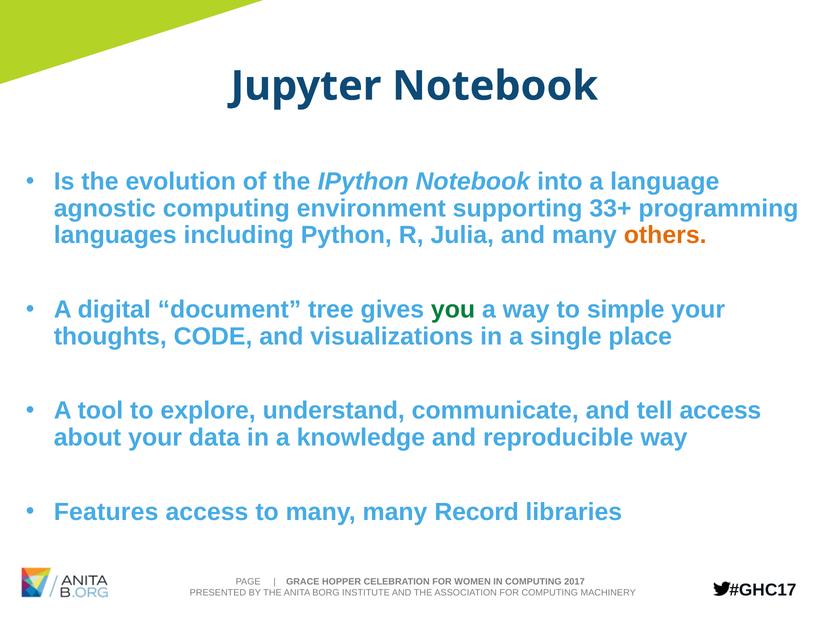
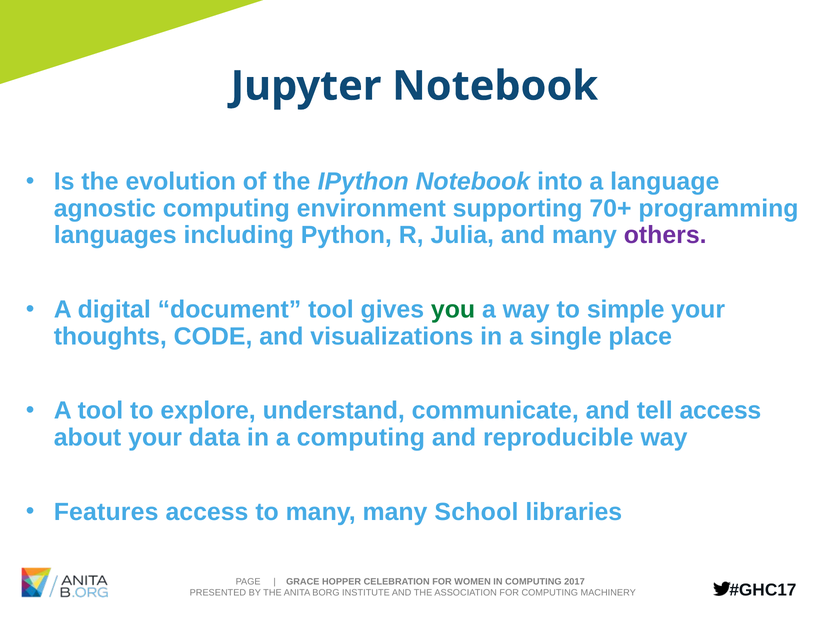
33+: 33+ -> 70+
others colour: orange -> purple
document tree: tree -> tool
a knowledge: knowledge -> computing
Record: Record -> School
